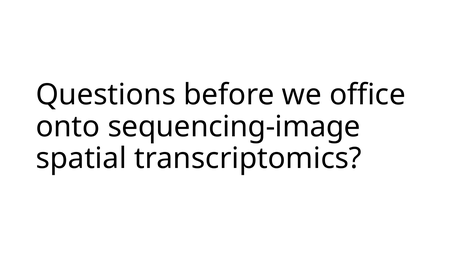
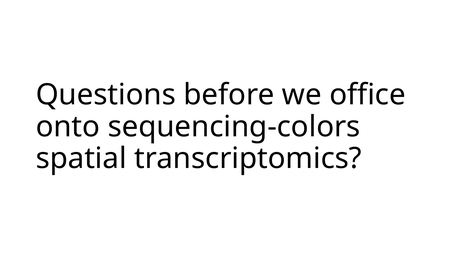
sequencing-image: sequencing-image -> sequencing-colors
